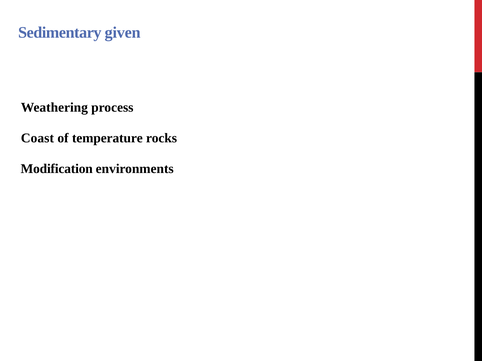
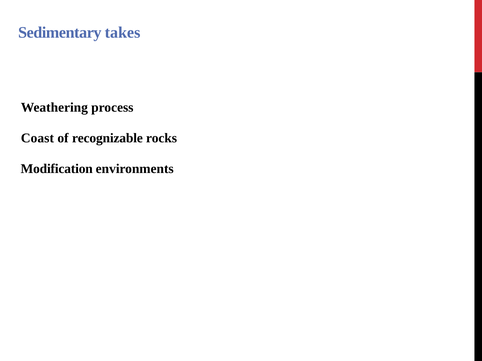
given: given -> takes
temperature: temperature -> recognizable
